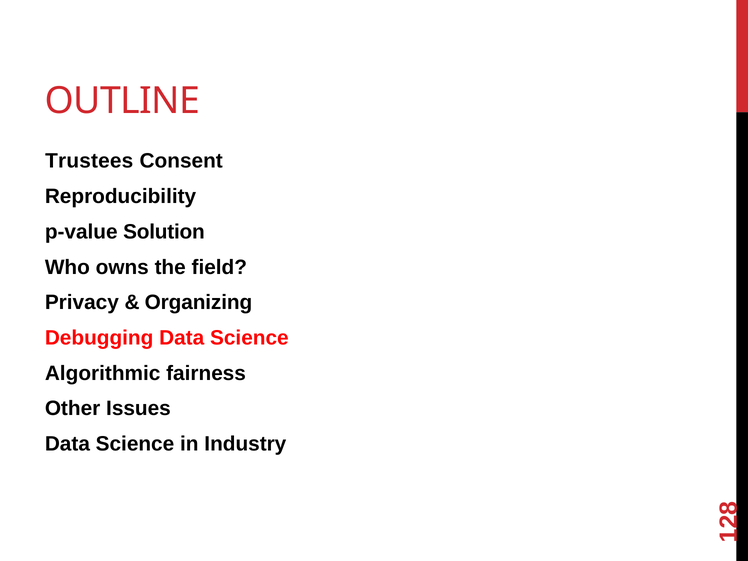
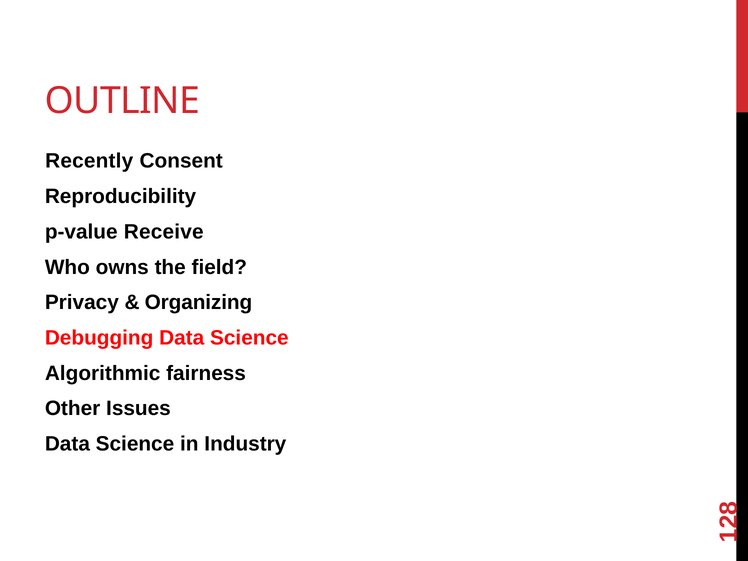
Trustees: Trustees -> Recently
Solution: Solution -> Receive
